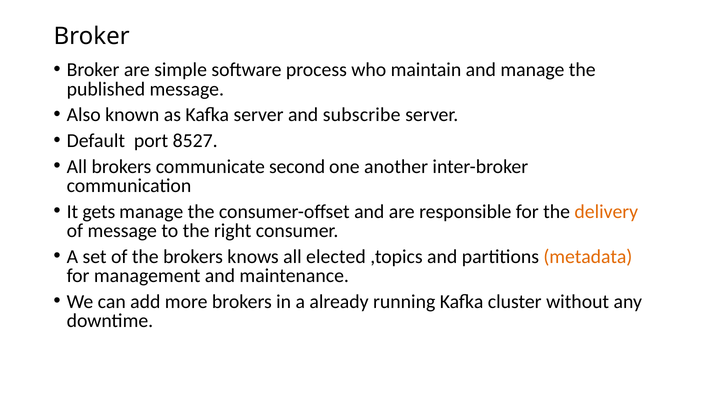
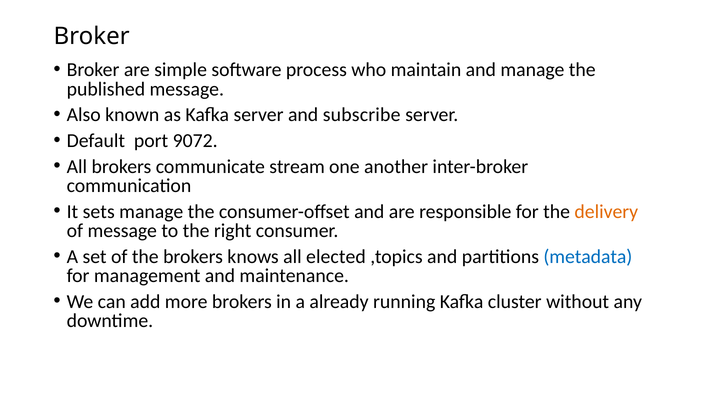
8527: 8527 -> 9072
second: second -> stream
gets: gets -> sets
metadata colour: orange -> blue
